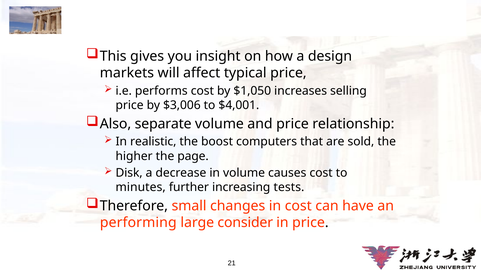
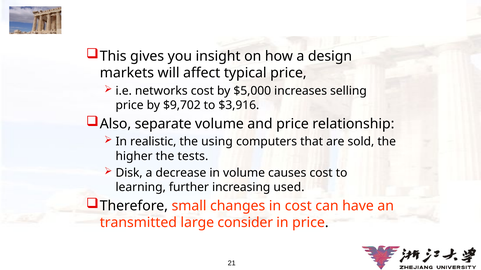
performs: performs -> networks
$1,050: $1,050 -> $5,000
$3,006: $3,006 -> $9,702
$4,001: $4,001 -> $3,916
boost: boost -> using
page: page -> tests
minutes: minutes -> learning
tests: tests -> used
performing: performing -> transmitted
